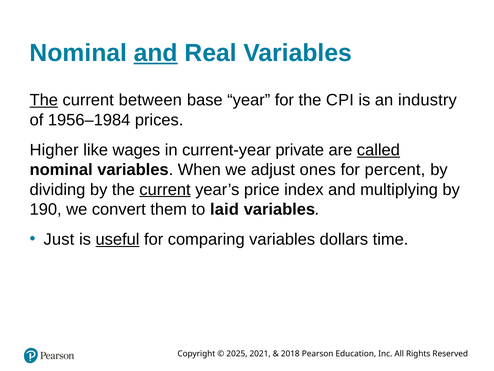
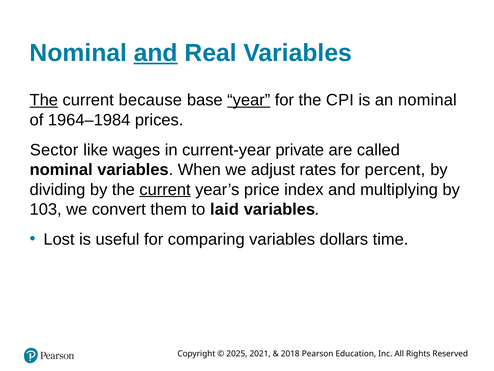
between: between -> because
year underline: none -> present
an industry: industry -> nominal
1956–1984: 1956–1984 -> 1964–1984
Higher: Higher -> Sector
called underline: present -> none
ones: ones -> rates
190: 190 -> 103
Just: Just -> Lost
useful underline: present -> none
